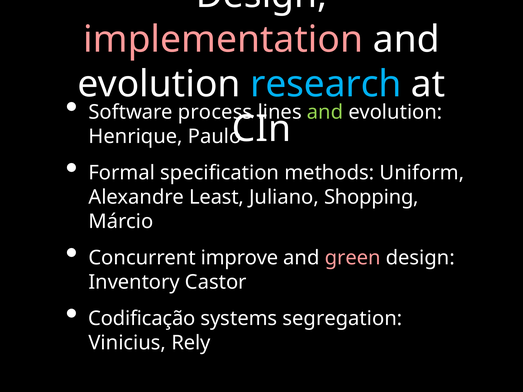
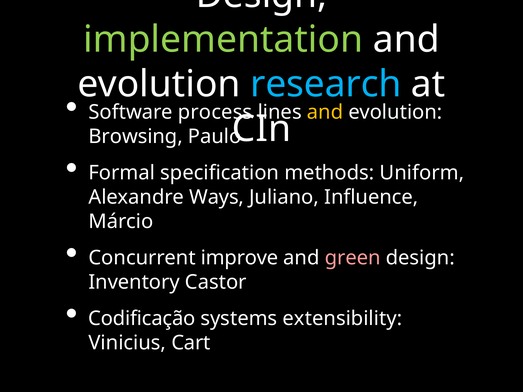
implementation colour: pink -> light green
and at (325, 112) colour: light green -> yellow
Henrique: Henrique -> Browsing
Least: Least -> Ways
Shopping: Shopping -> Influence
segregation: segregation -> extensibility
Rely: Rely -> Cart
